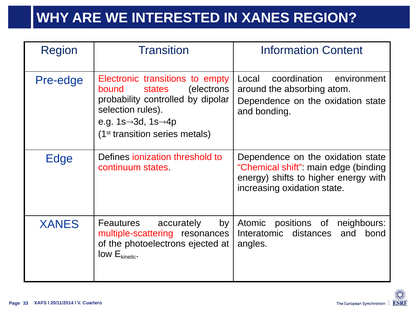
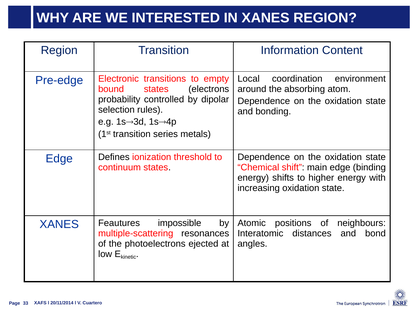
accurately: accurately -> impossible
